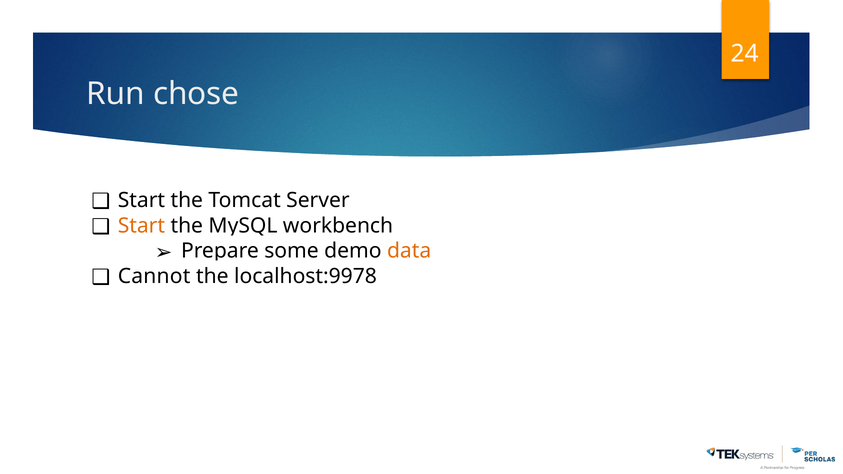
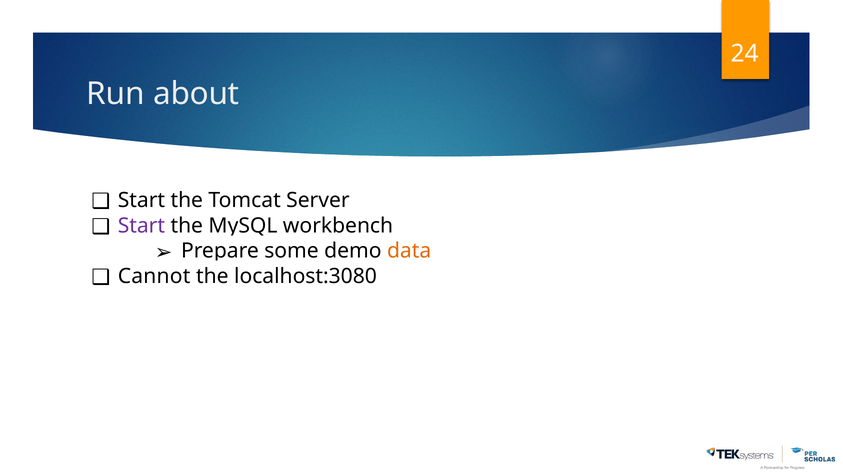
chose: chose -> about
Start at (141, 226) colour: orange -> purple
localhost:9978: localhost:9978 -> localhost:3080
